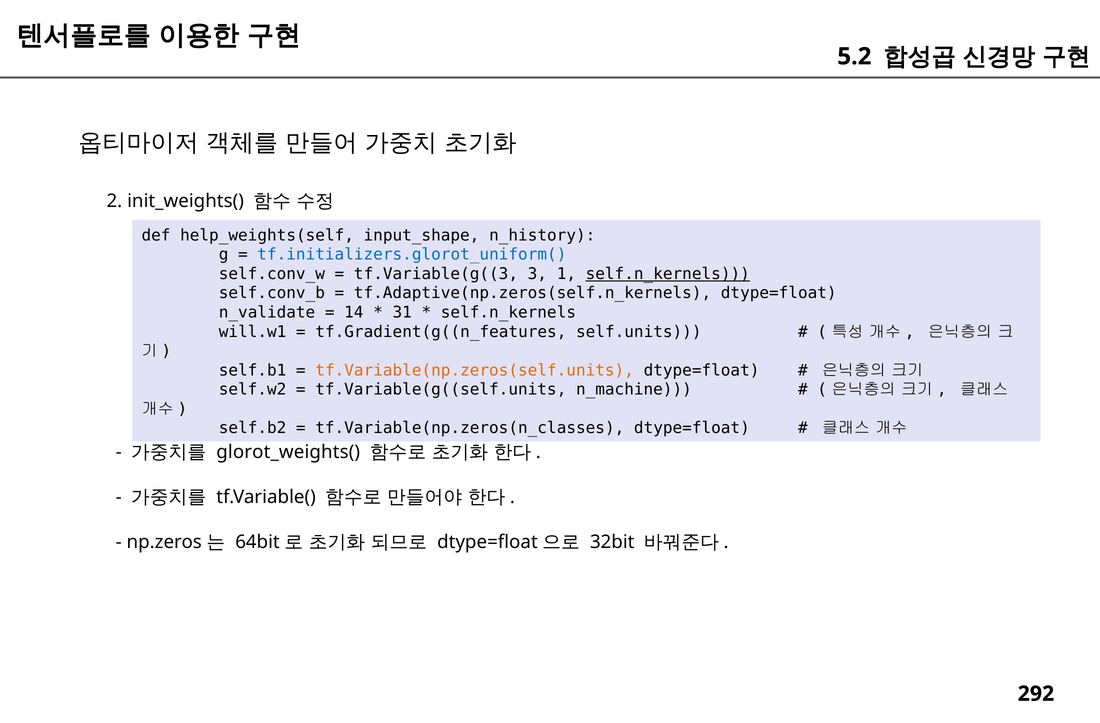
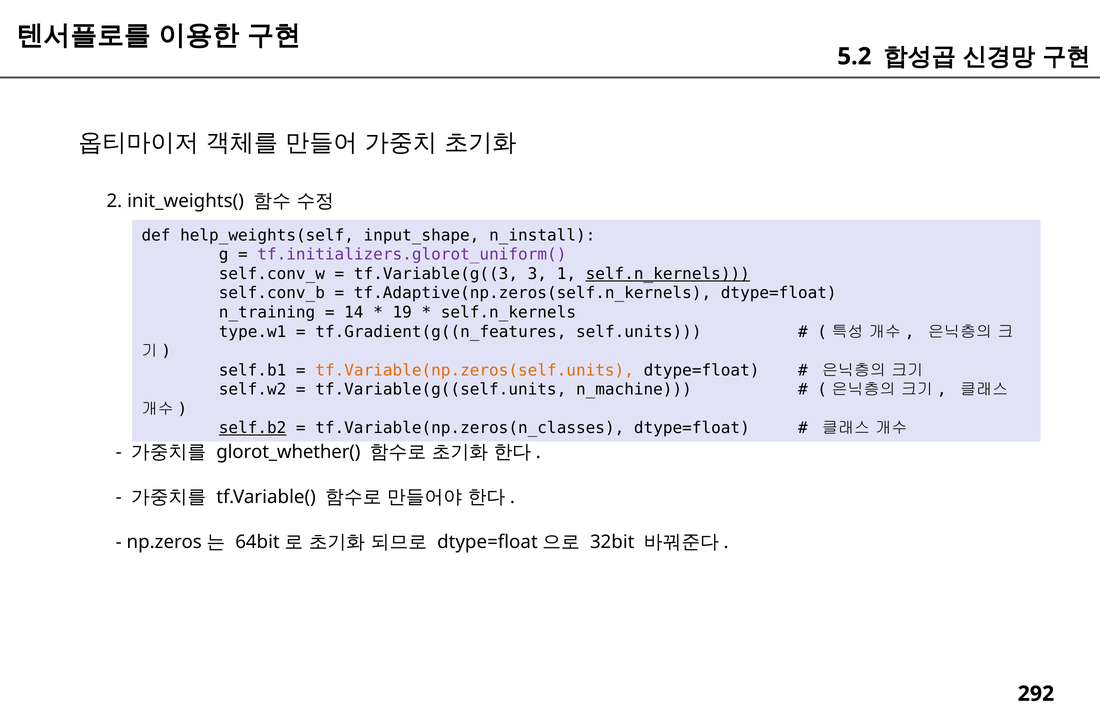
n_history: n_history -> n_install
tf.initializers.glorot_uniform( colour: blue -> purple
n_validate: n_validate -> n_training
31: 31 -> 19
will.w1: will.w1 -> type.w1
self.b2 underline: none -> present
glorot_weights(: glorot_weights( -> glorot_whether(
